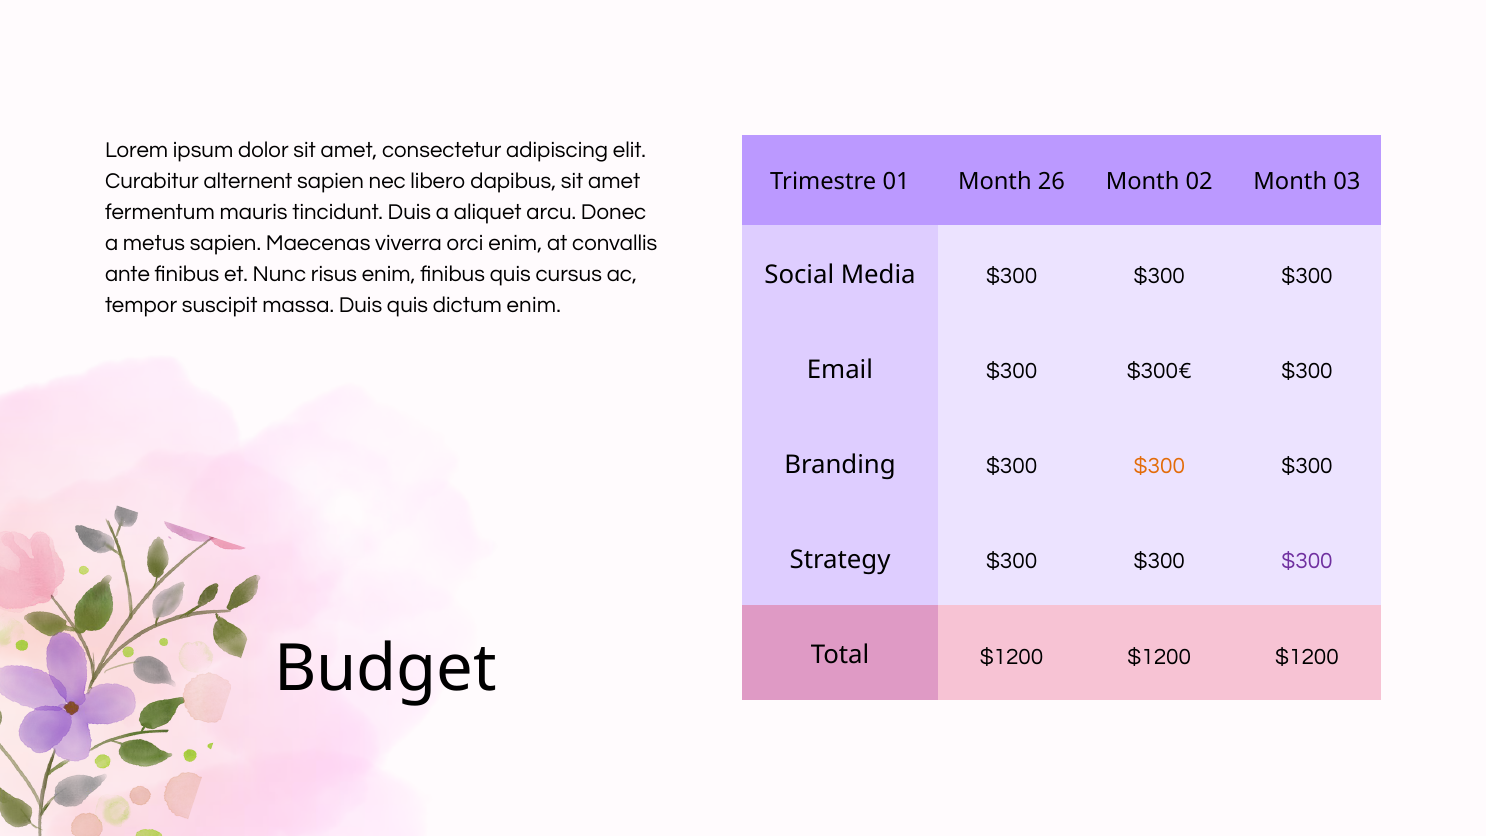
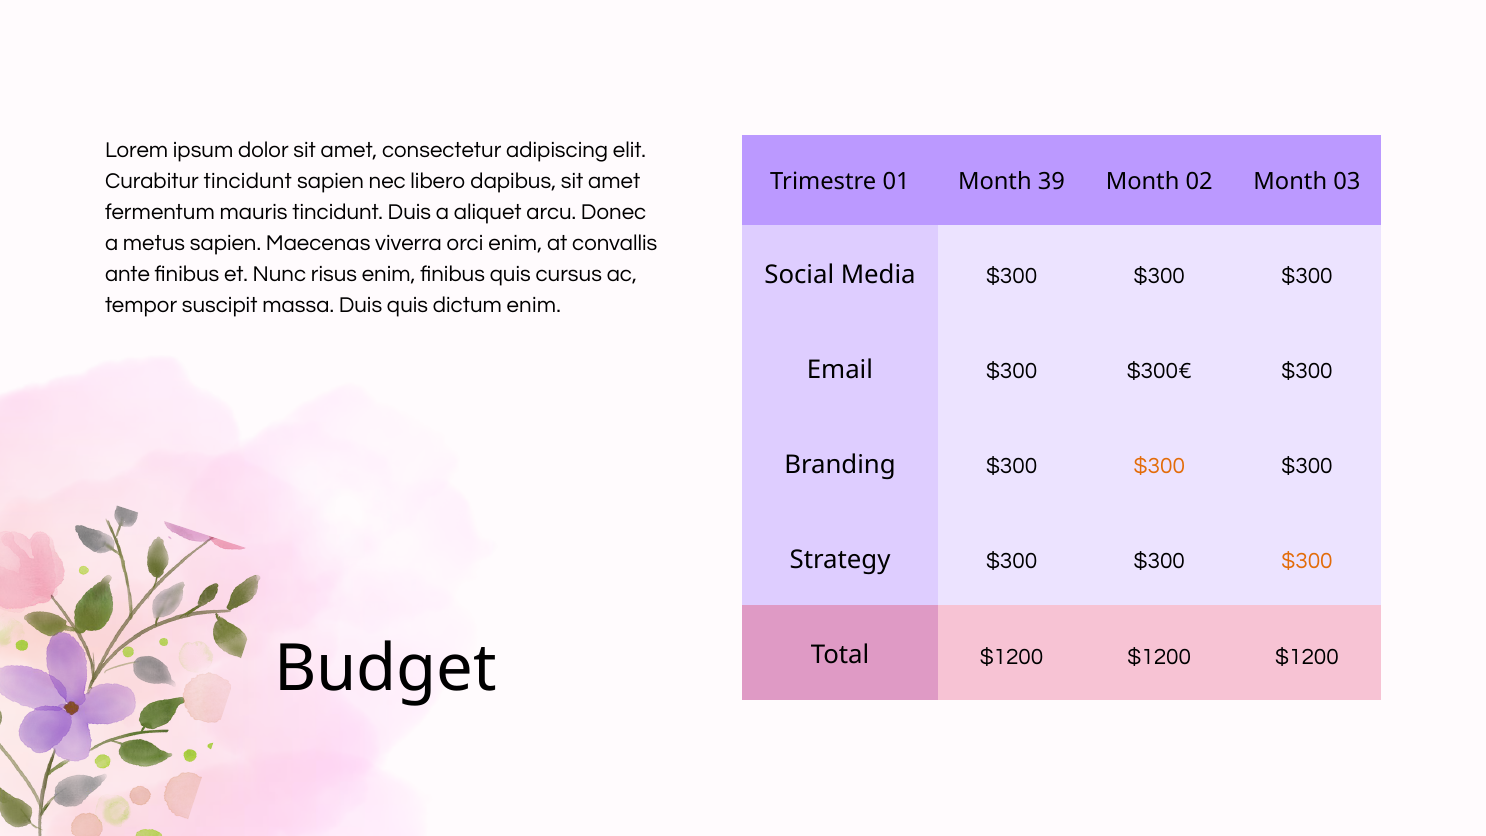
26: 26 -> 39
Curabitur alternent: alternent -> tincidunt
$300 at (1307, 561) colour: purple -> orange
